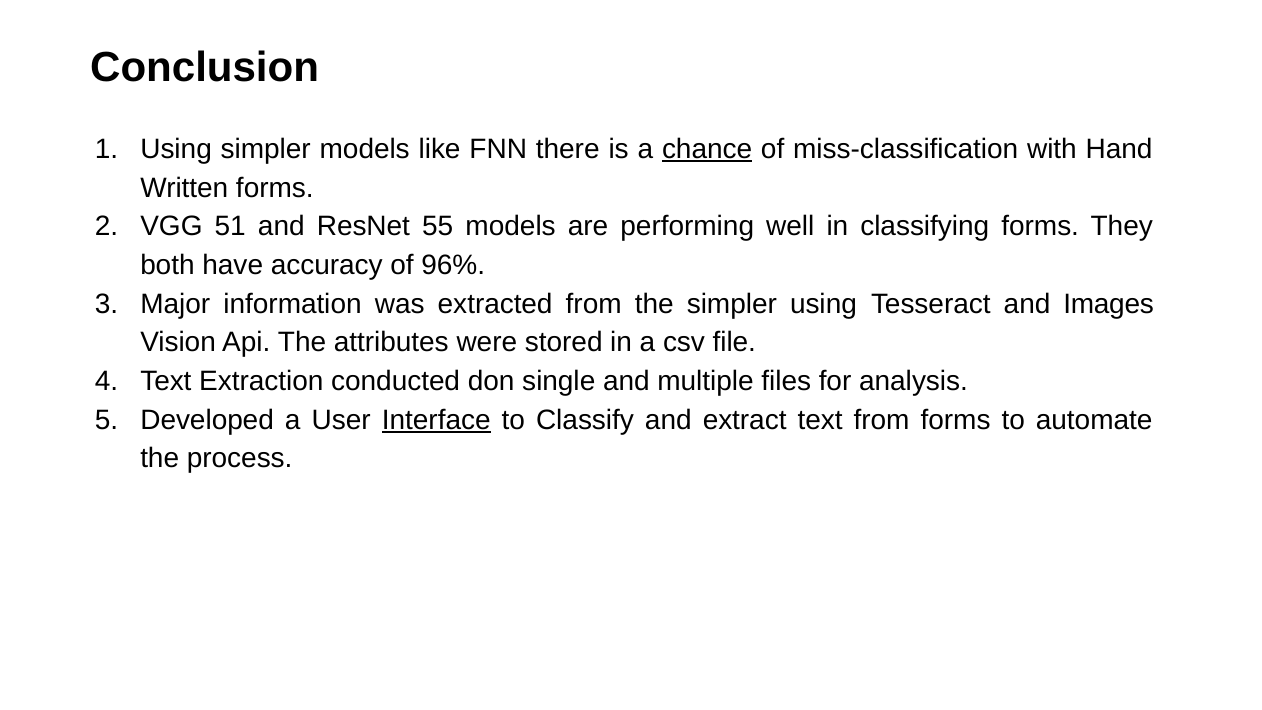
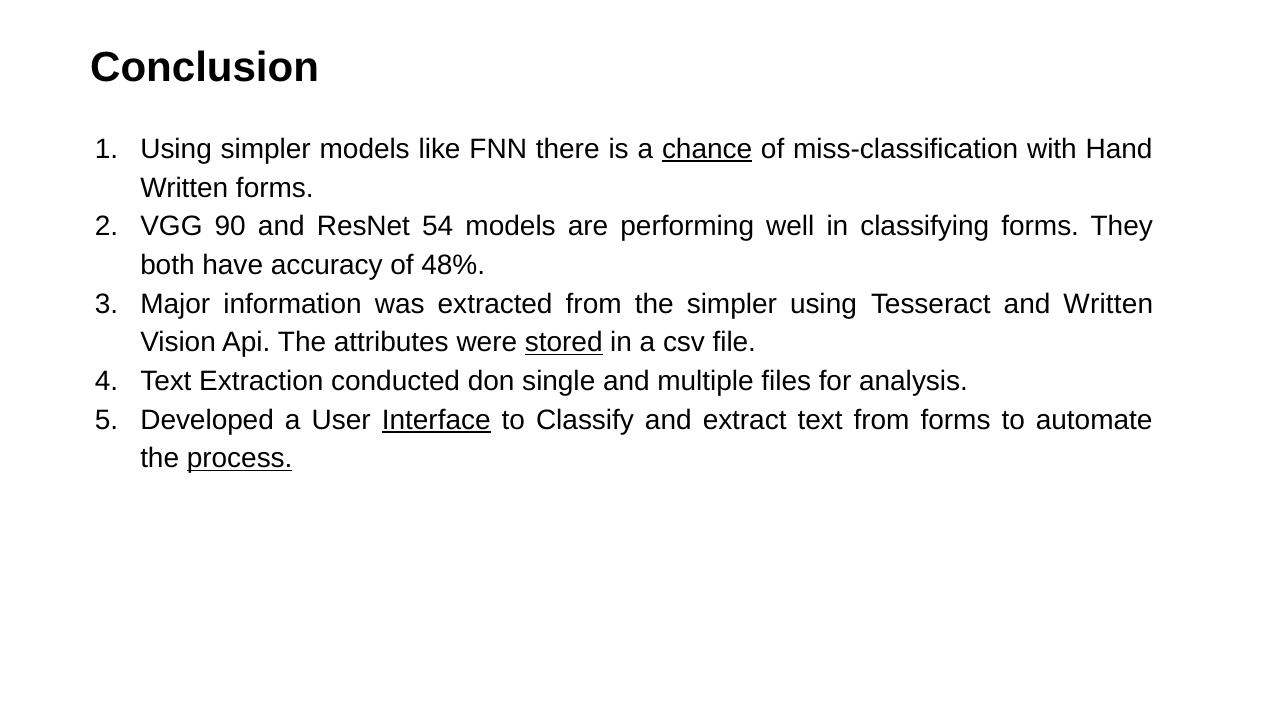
51: 51 -> 90
55: 55 -> 54
96%: 96% -> 48%
and Images: Images -> Written
stored underline: none -> present
process underline: none -> present
